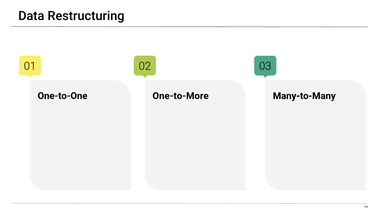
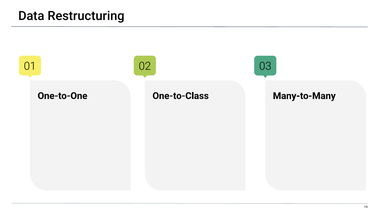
One-to-More: One-to-More -> One-to-Class
